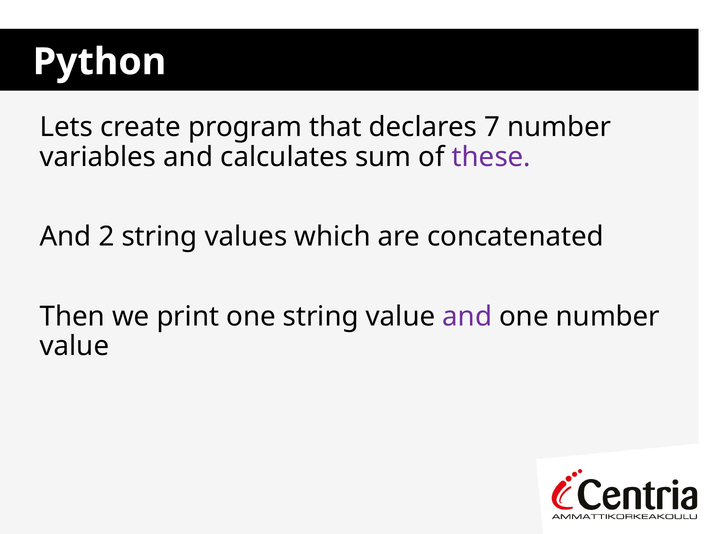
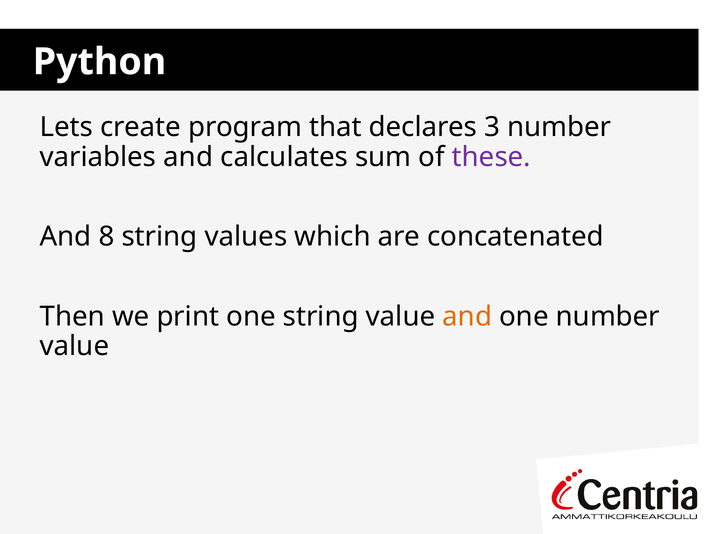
7: 7 -> 3
2: 2 -> 8
and at (467, 316) colour: purple -> orange
